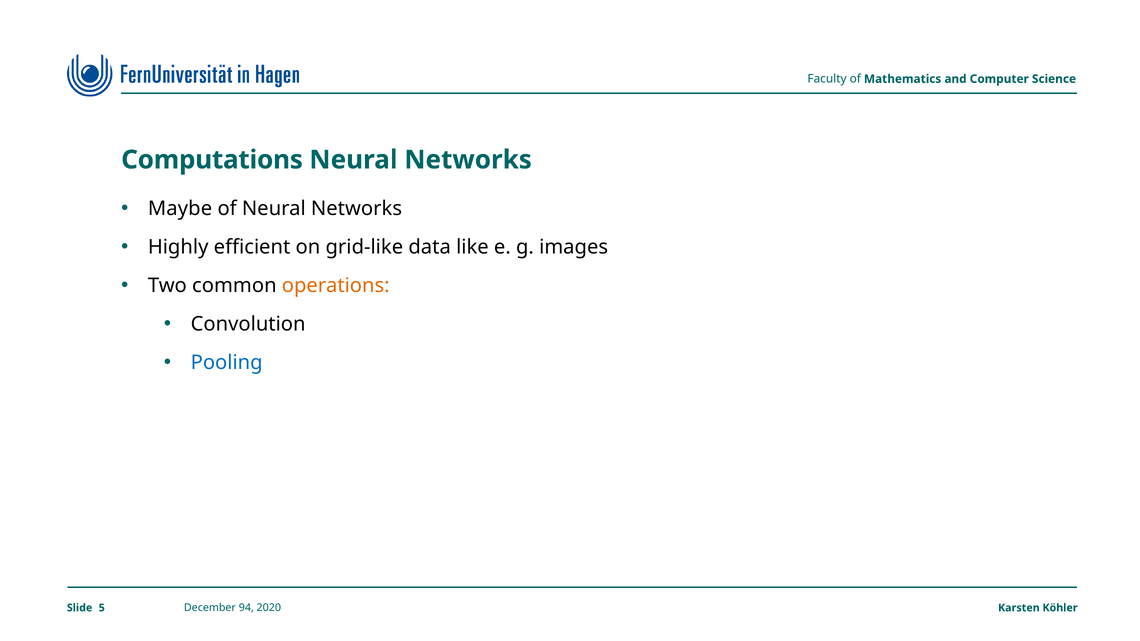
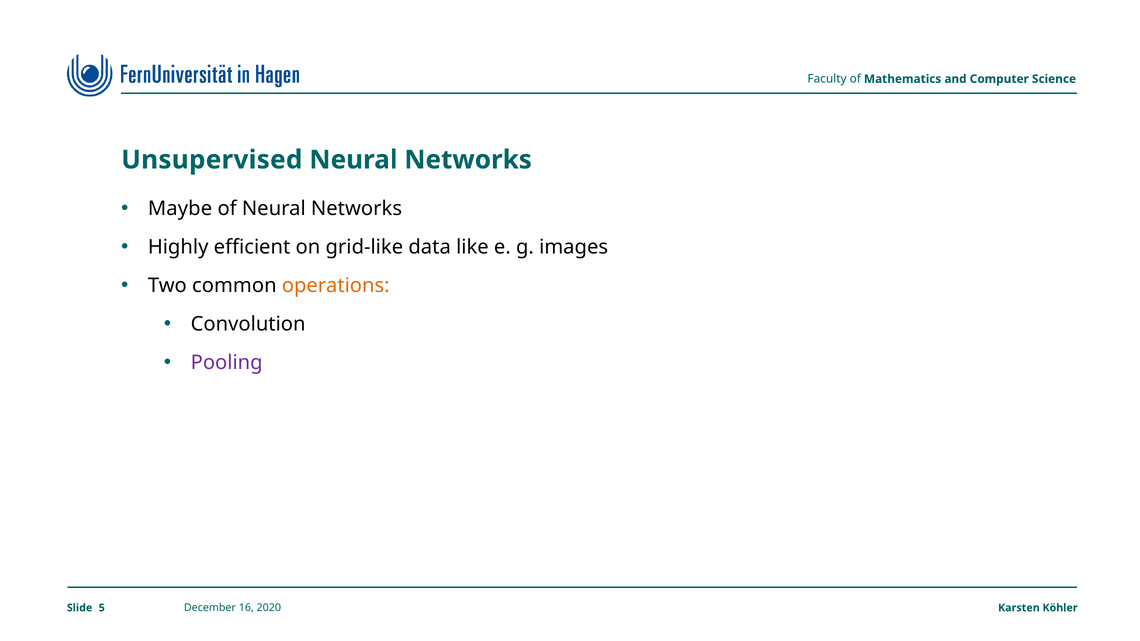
Computations: Computations -> Unsupervised
Pooling colour: blue -> purple
94: 94 -> 16
